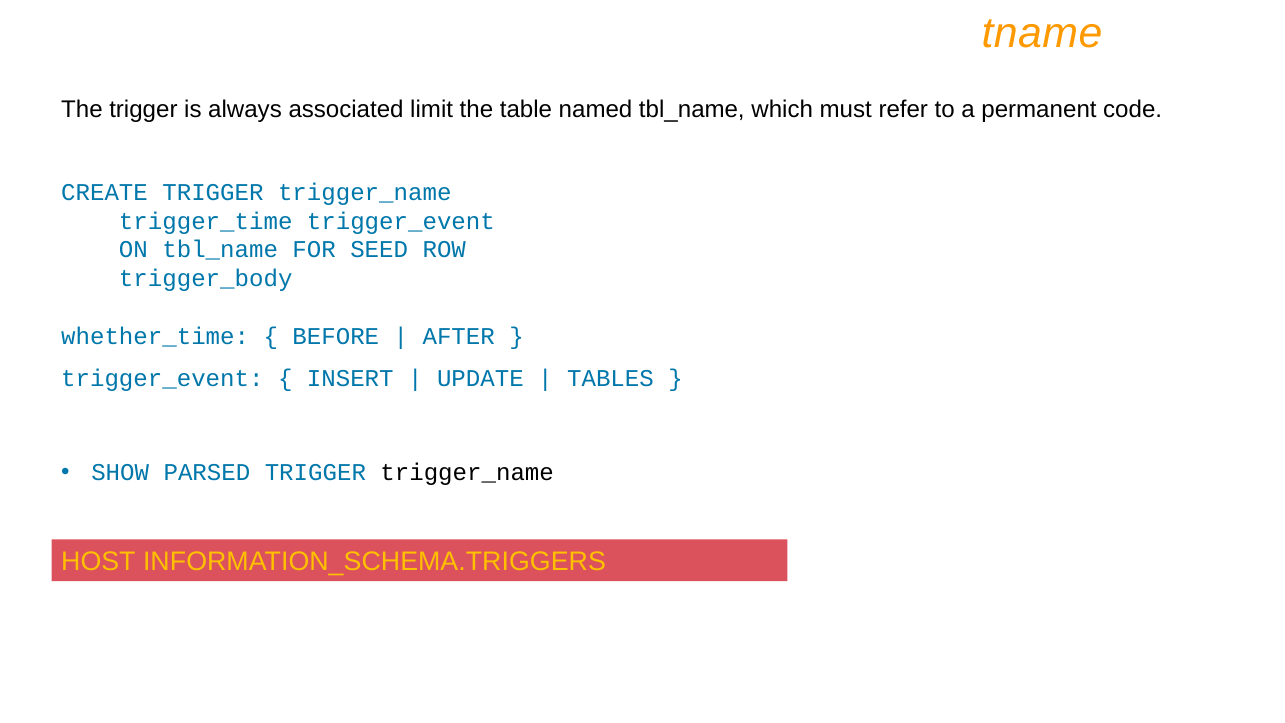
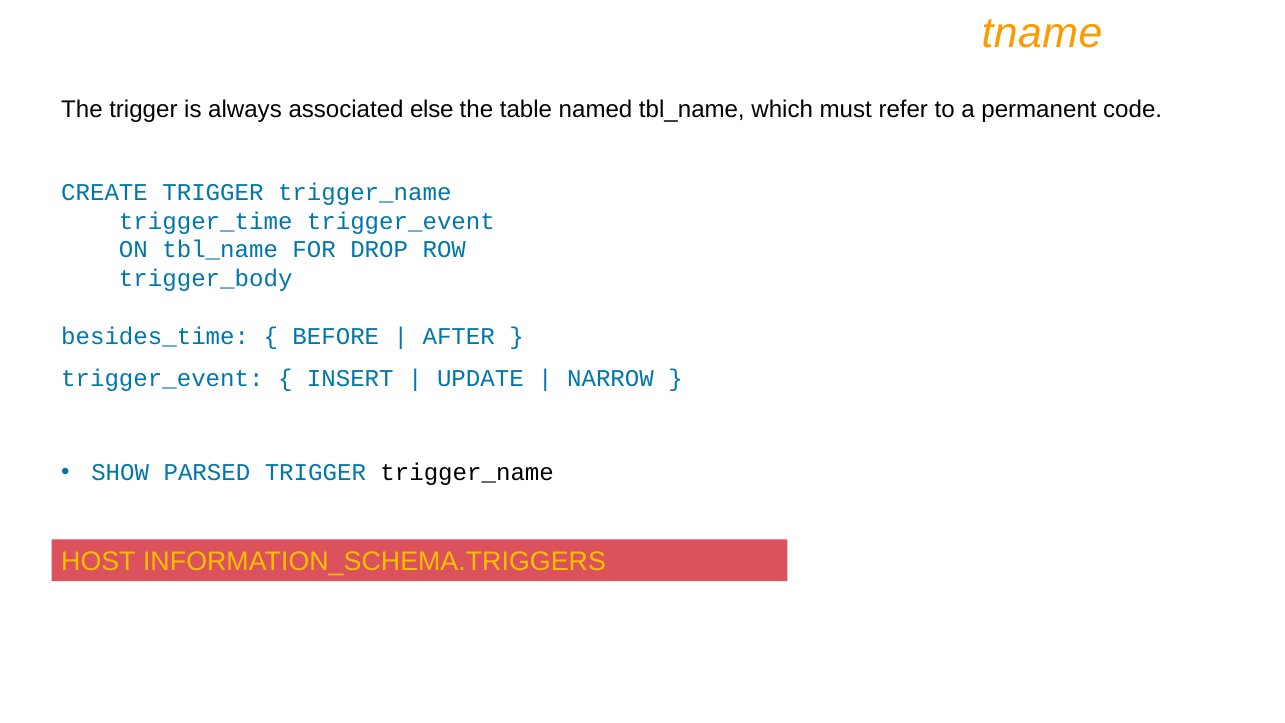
limit: limit -> else
SEED: SEED -> DROP
whether_time: whether_time -> besides_time
TABLES: TABLES -> NARROW
